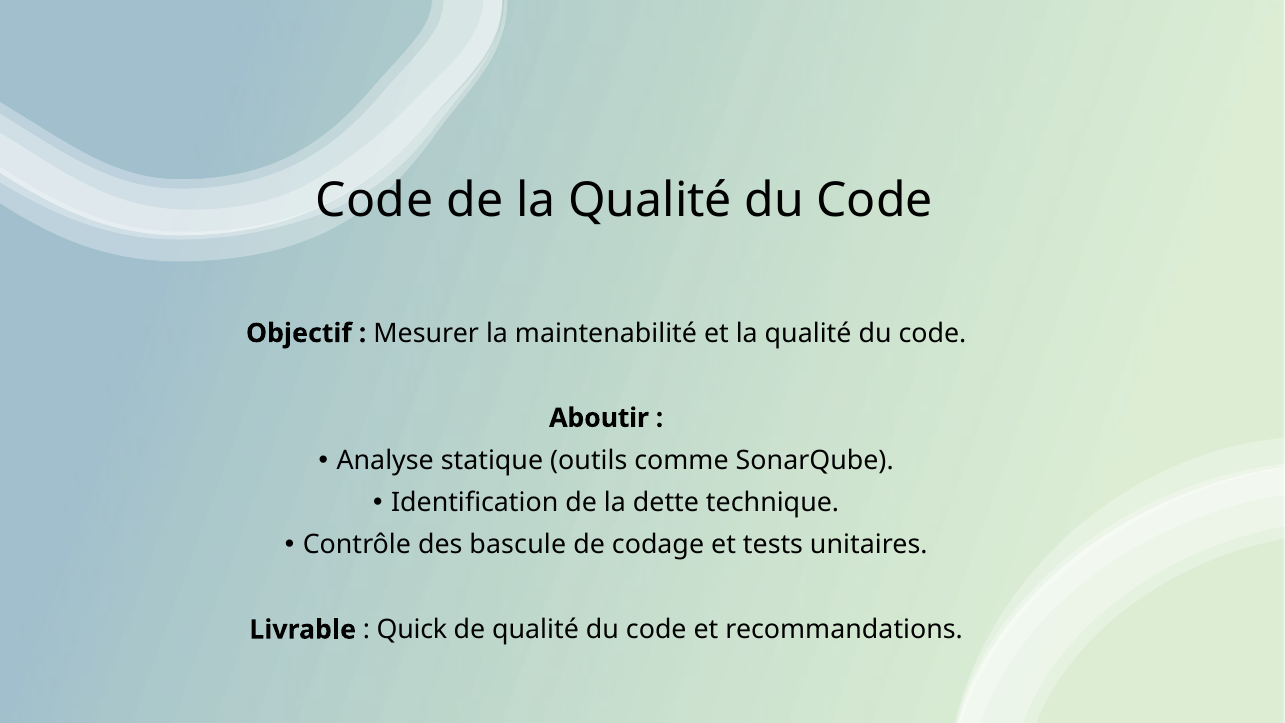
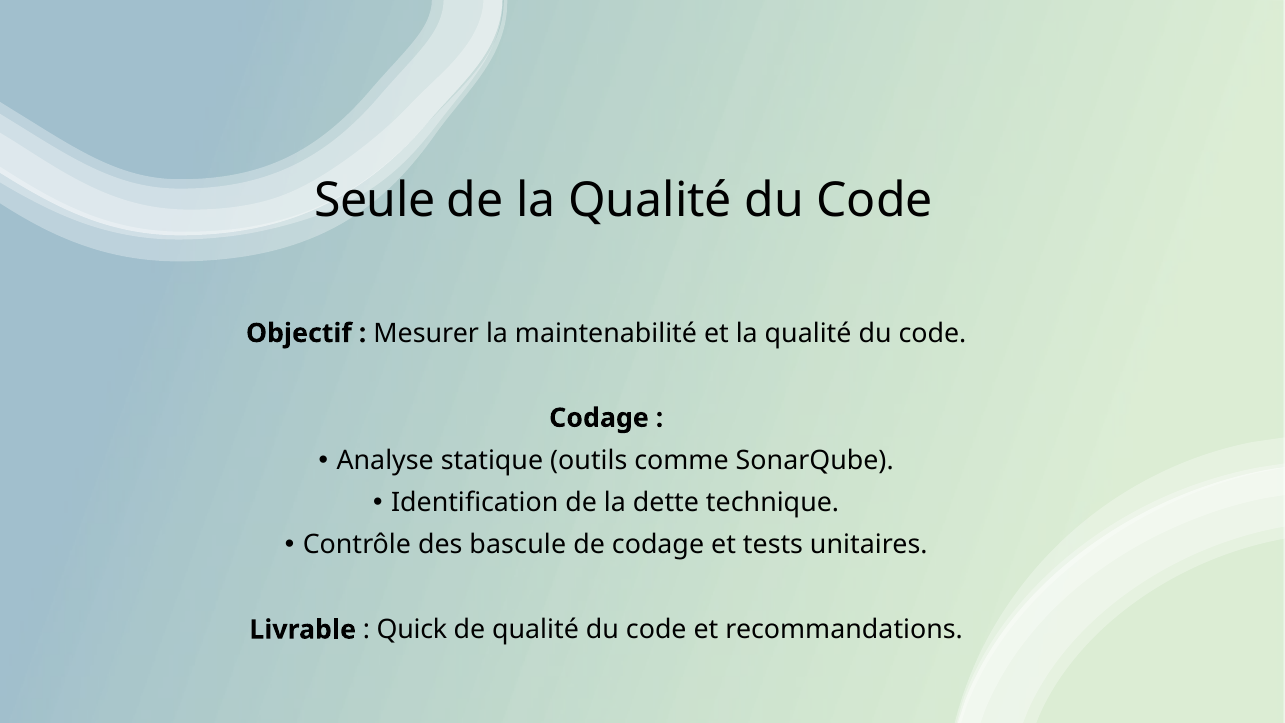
Code at (374, 201): Code -> Seule
Aboutir at (599, 418): Aboutir -> Codage
